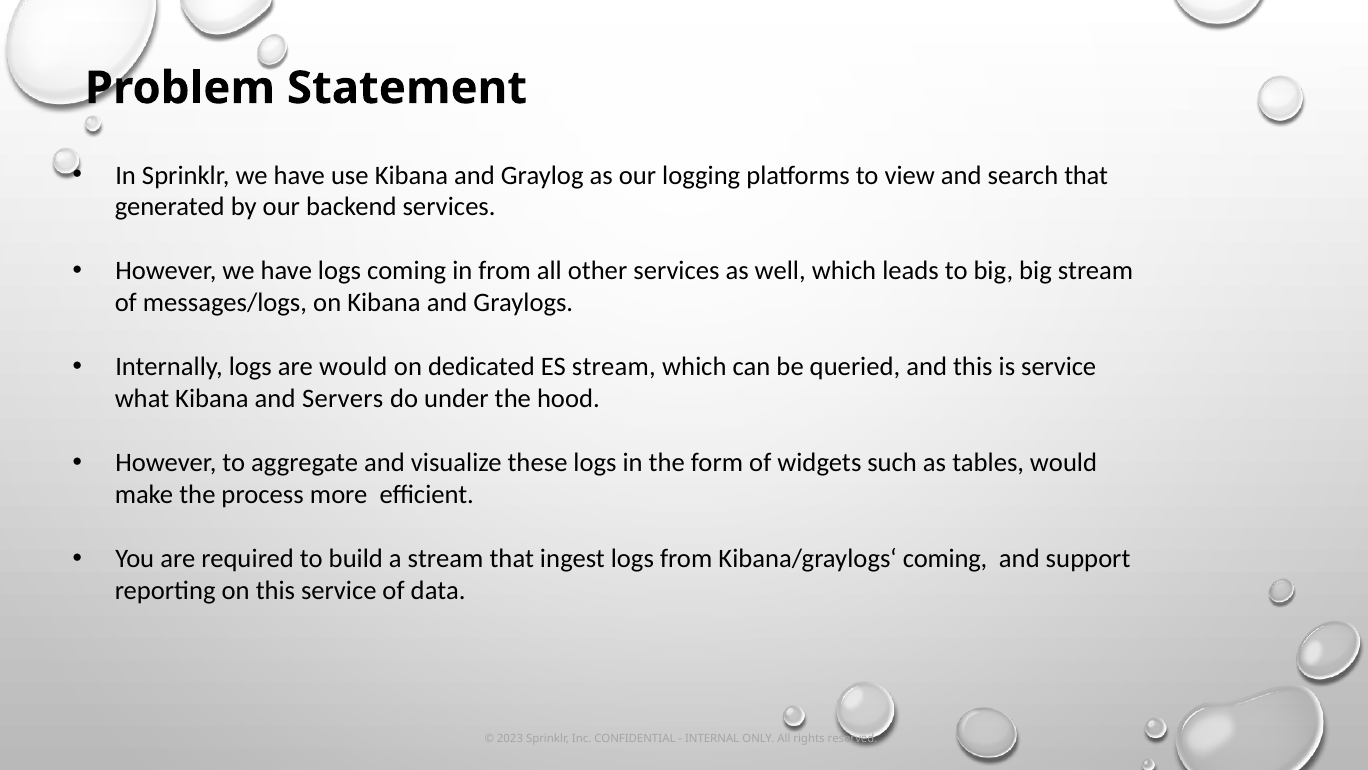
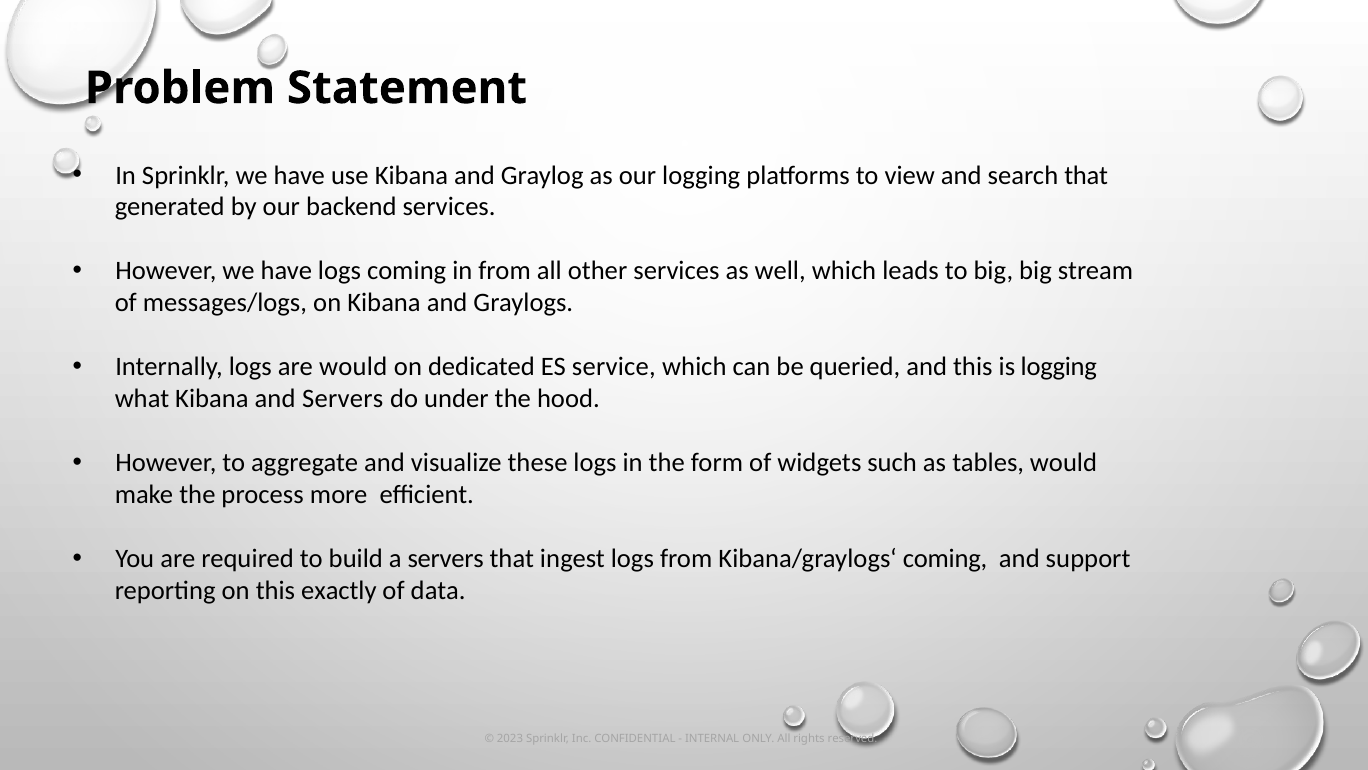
ES stream: stream -> service
is service: service -> logging
a stream: stream -> servers
this service: service -> exactly
